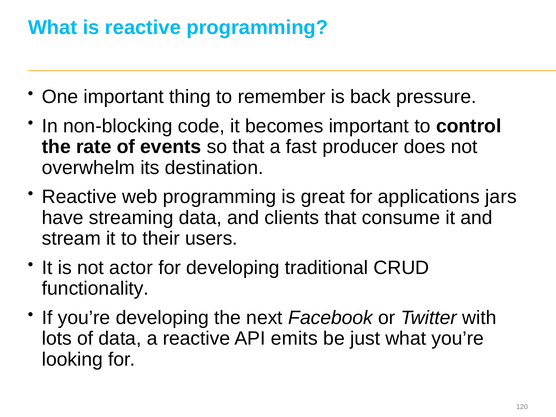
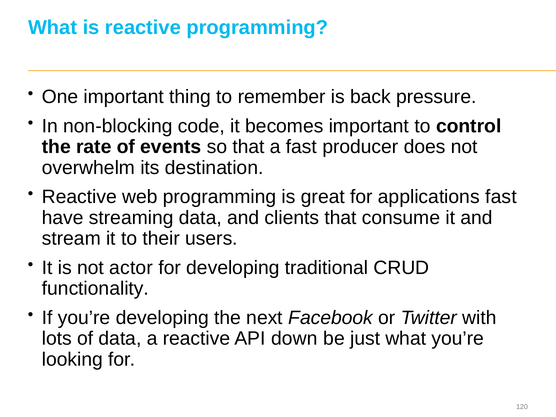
applications jars: jars -> fast
emits: emits -> down
